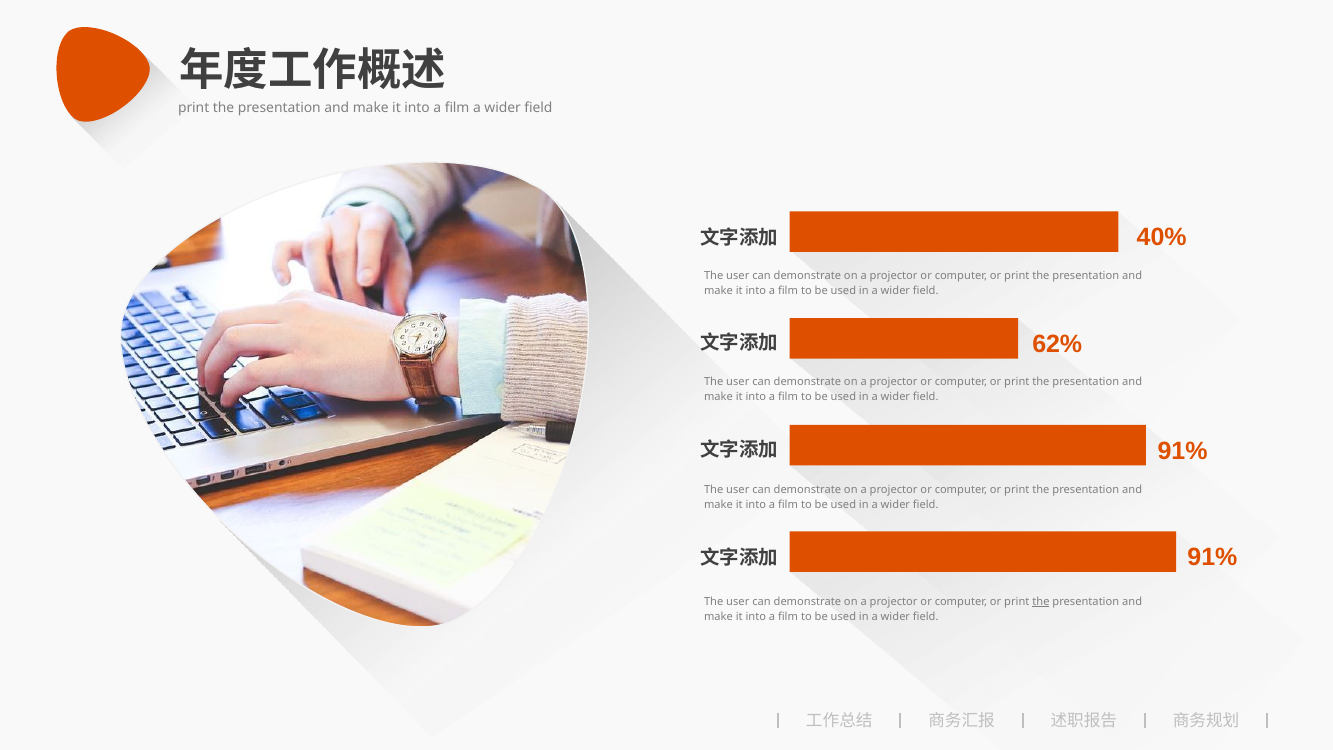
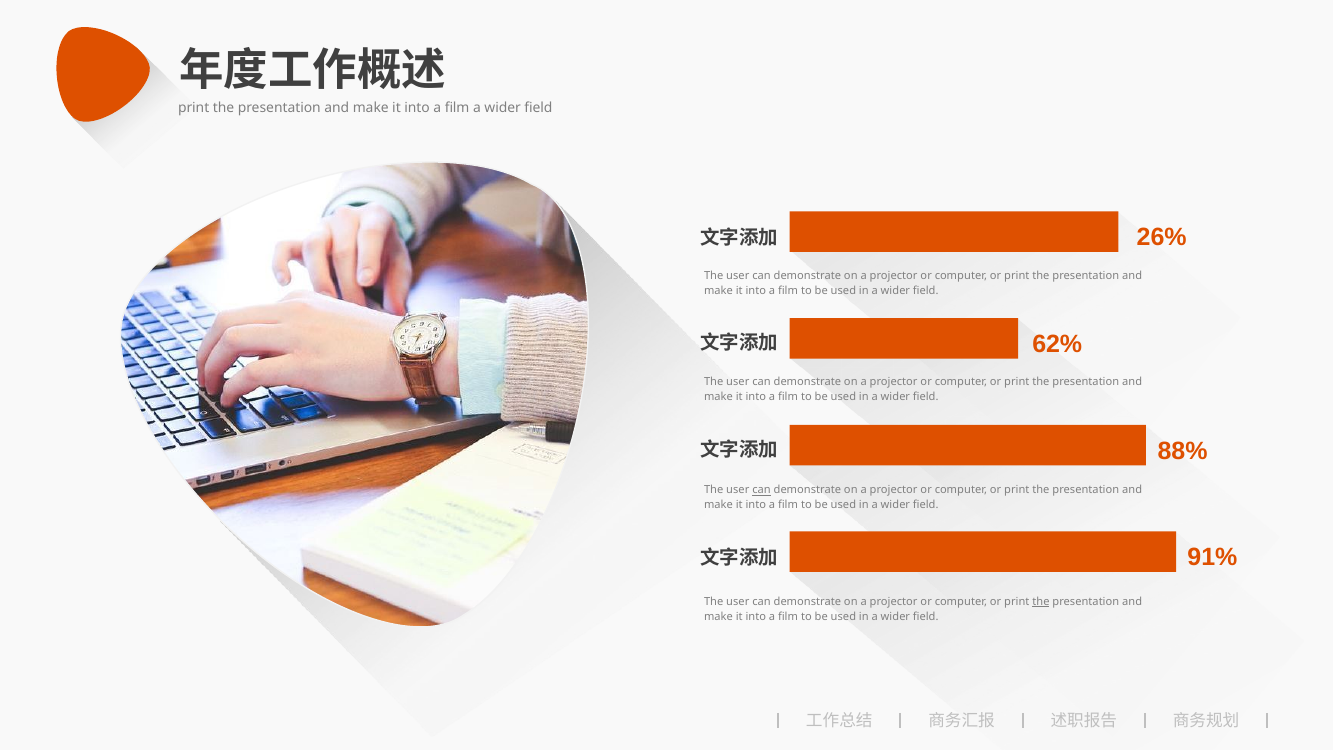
40%: 40% -> 26%
91% at (1183, 451): 91% -> 88%
can at (761, 490) underline: none -> present
